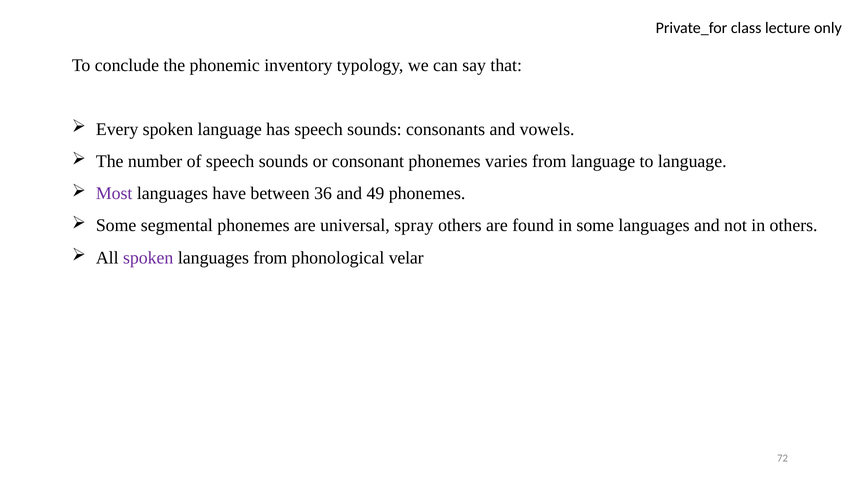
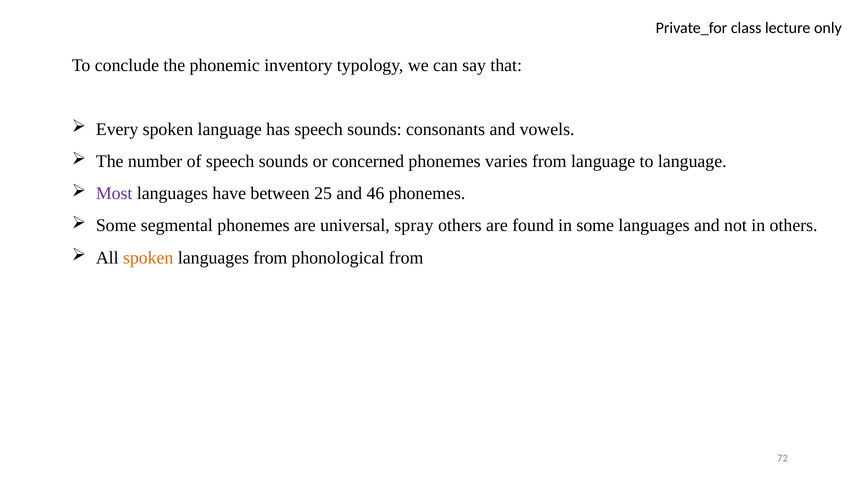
consonant: consonant -> concerned
36: 36 -> 25
49: 49 -> 46
spoken at (148, 258) colour: purple -> orange
phonological velar: velar -> from
